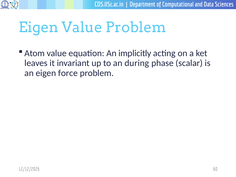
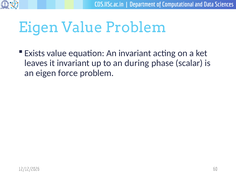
Atom: Atom -> Exists
An implicitly: implicitly -> invariant
